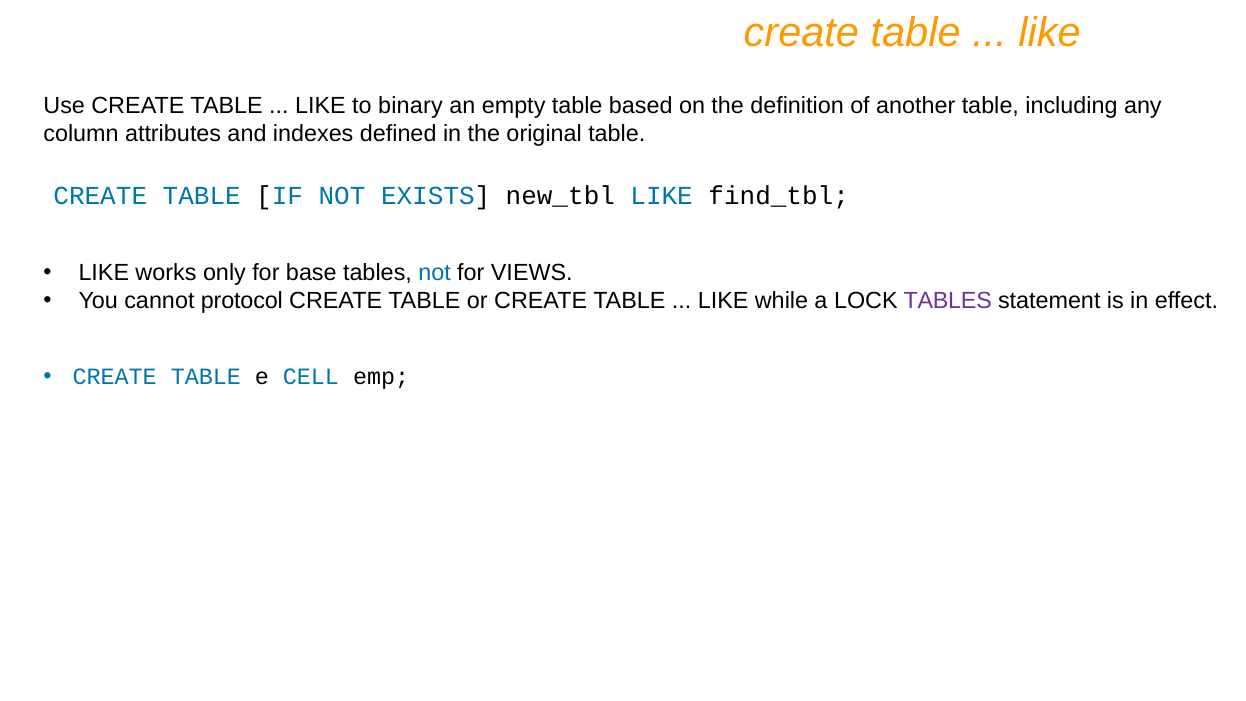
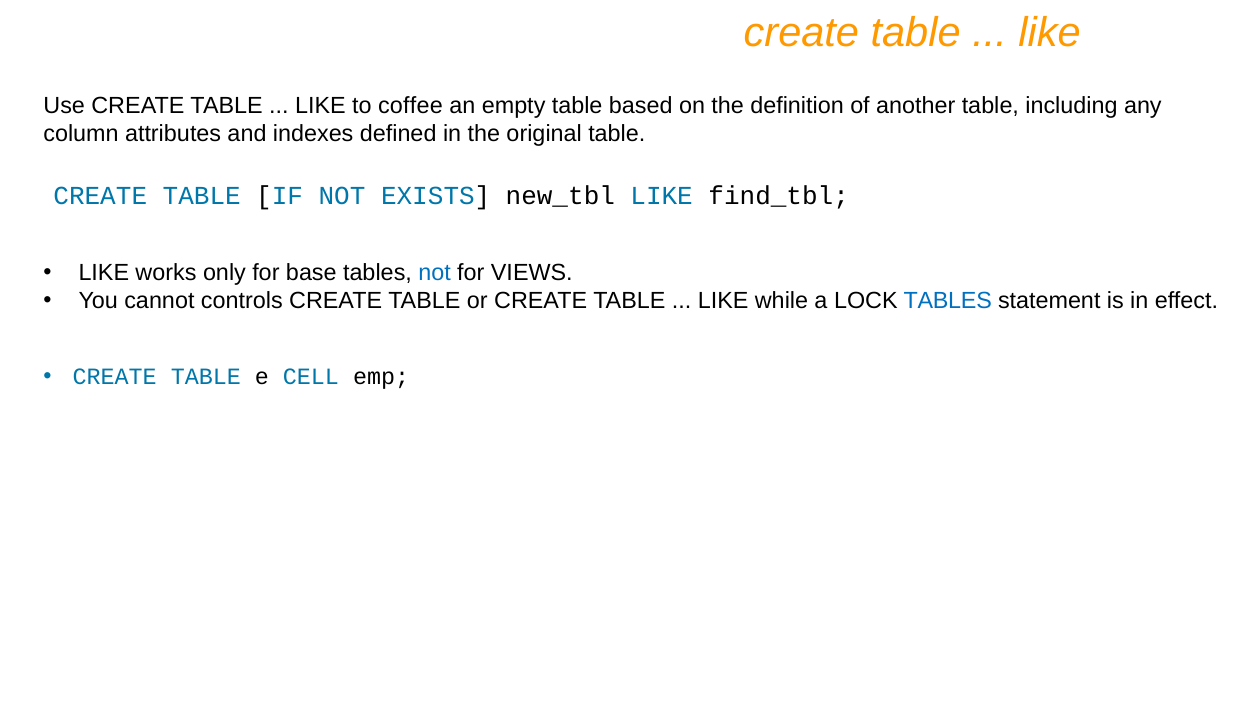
binary: binary -> coffee
protocol: protocol -> controls
TABLES at (948, 301) colour: purple -> blue
